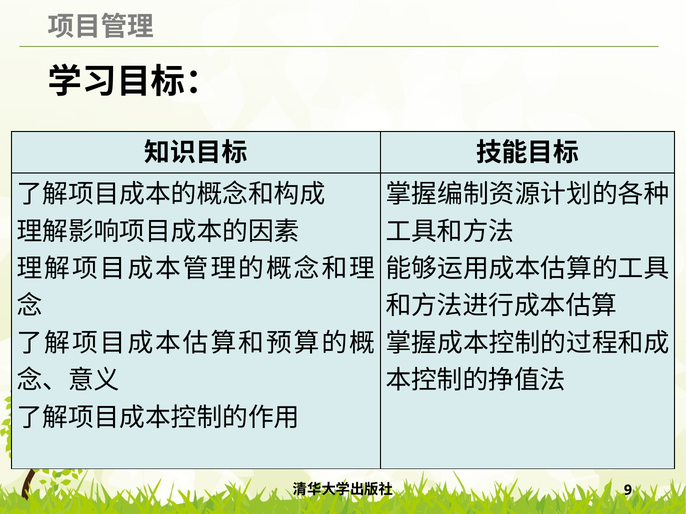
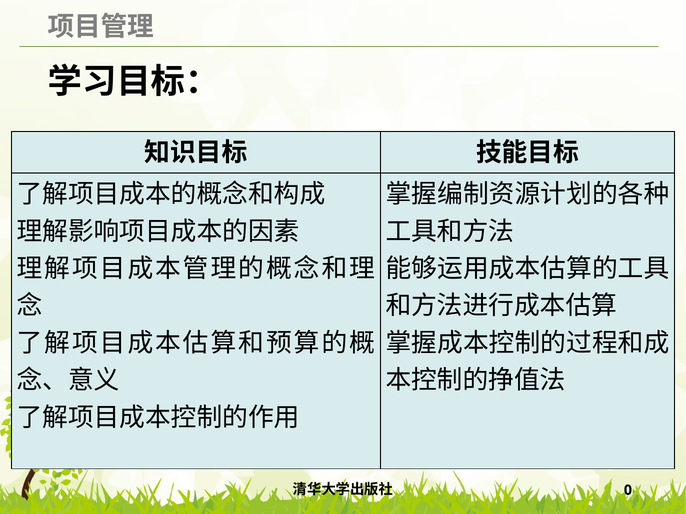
9: 9 -> 0
